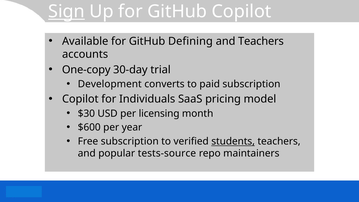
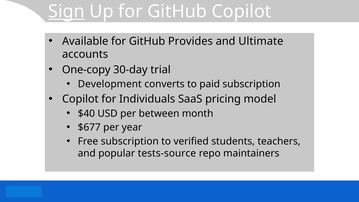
Defining: Defining -> Provides
and Teachers: Teachers -> Ultimate
$30: $30 -> $40
licensing: licensing -> between
$600: $600 -> $677
students underline: present -> none
